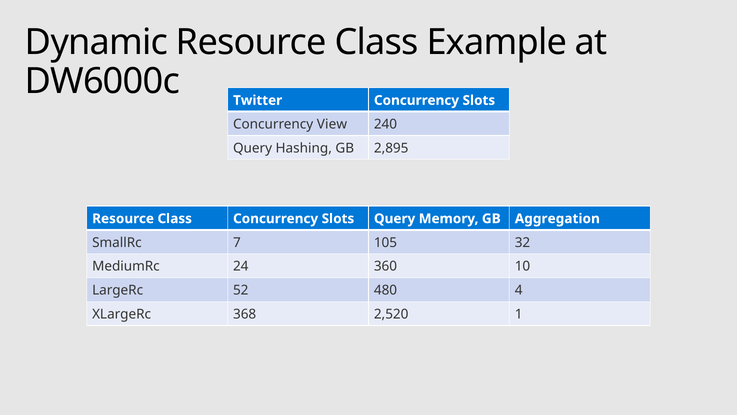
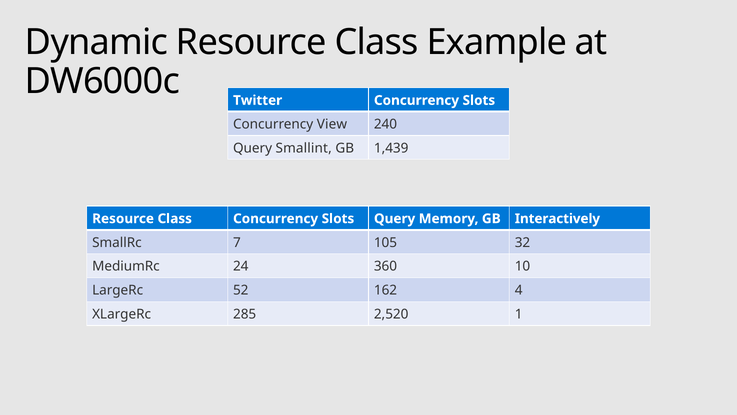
Hashing: Hashing -> Smallint
2,895: 2,895 -> 1,439
Aggregation: Aggregation -> Interactively
480: 480 -> 162
368: 368 -> 285
